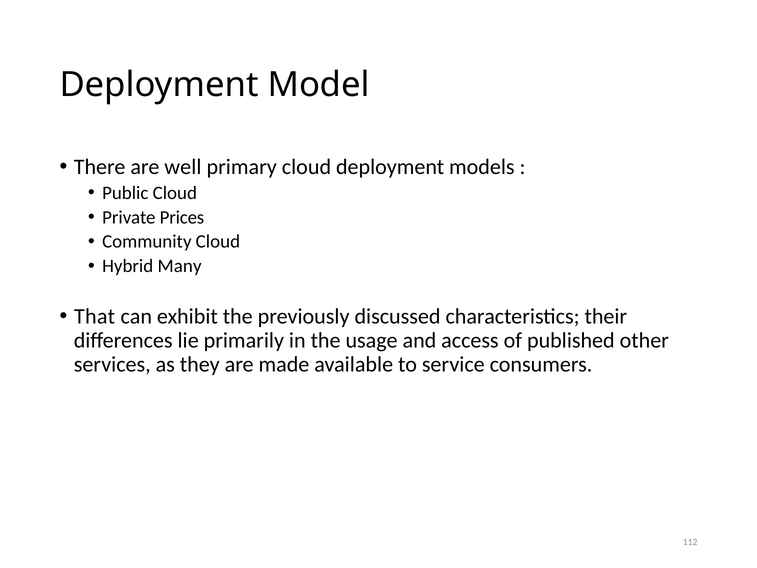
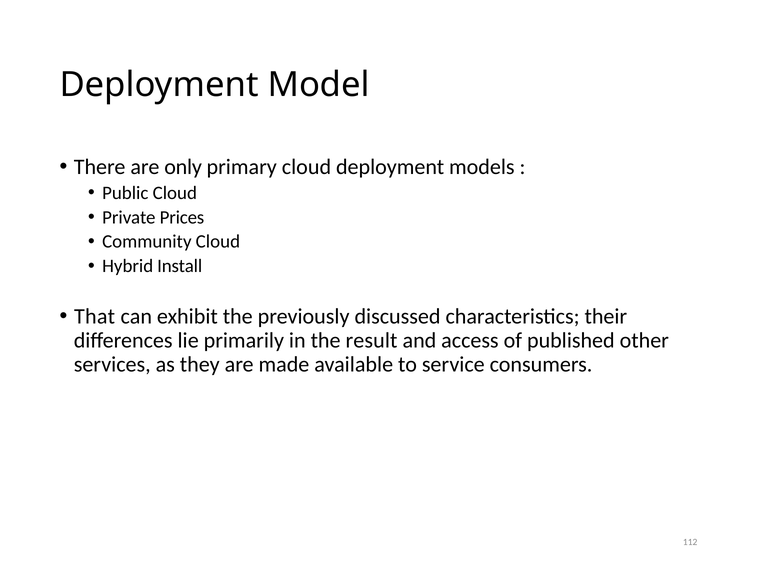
well: well -> only
Many: Many -> Install
usage: usage -> result
